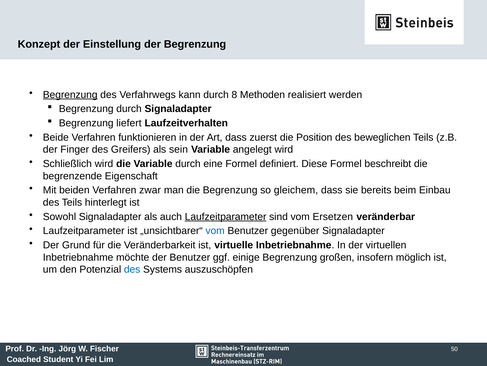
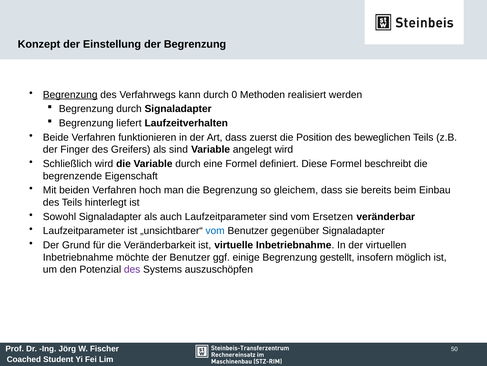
8: 8 -> 0
als sein: sein -> sind
zwar: zwar -> hoch
Laufzeitparameter at (226, 216) underline: present -> none
großen: großen -> gestellt
des at (132, 269) colour: blue -> purple
